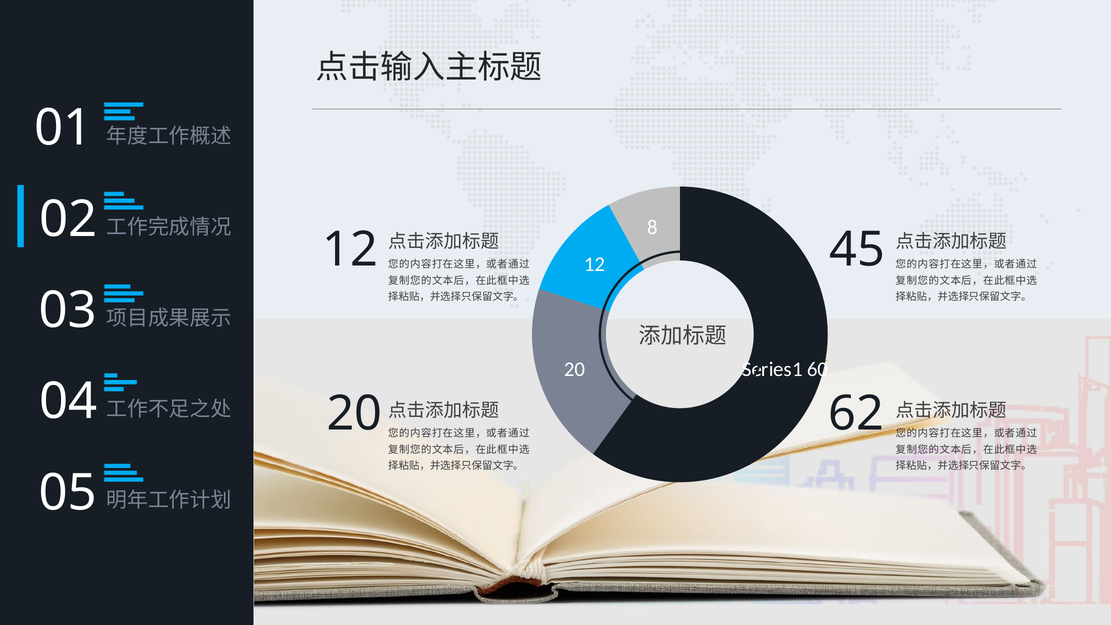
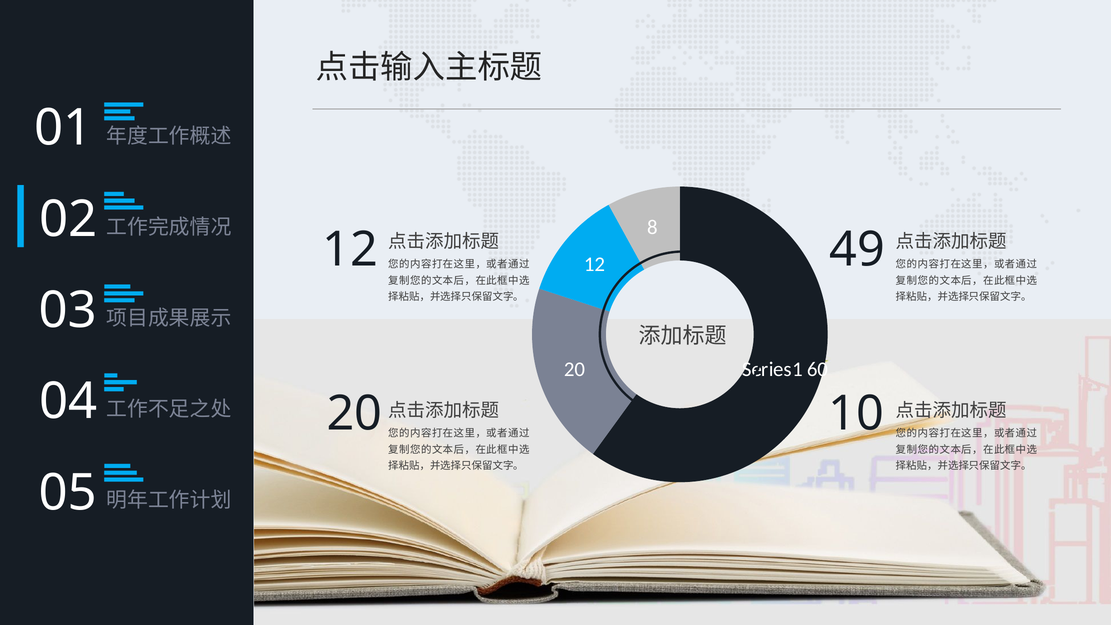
45: 45 -> 49
62: 62 -> 10
